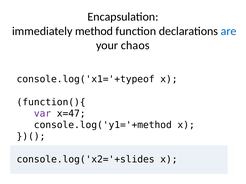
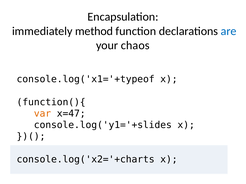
var colour: purple -> orange
console.log('y1='+method: console.log('y1='+method -> console.log('y1='+slides
console.log('x2='+slides: console.log('x2='+slides -> console.log('x2='+charts
